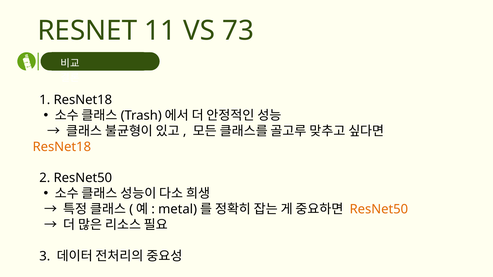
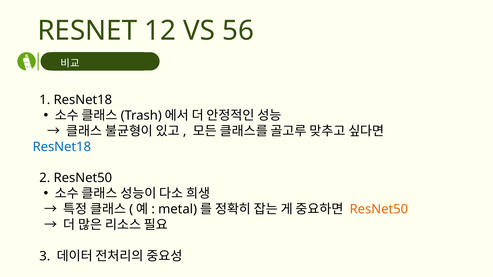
11: 11 -> 12
73: 73 -> 56
ResNet18 at (62, 147) colour: orange -> blue
